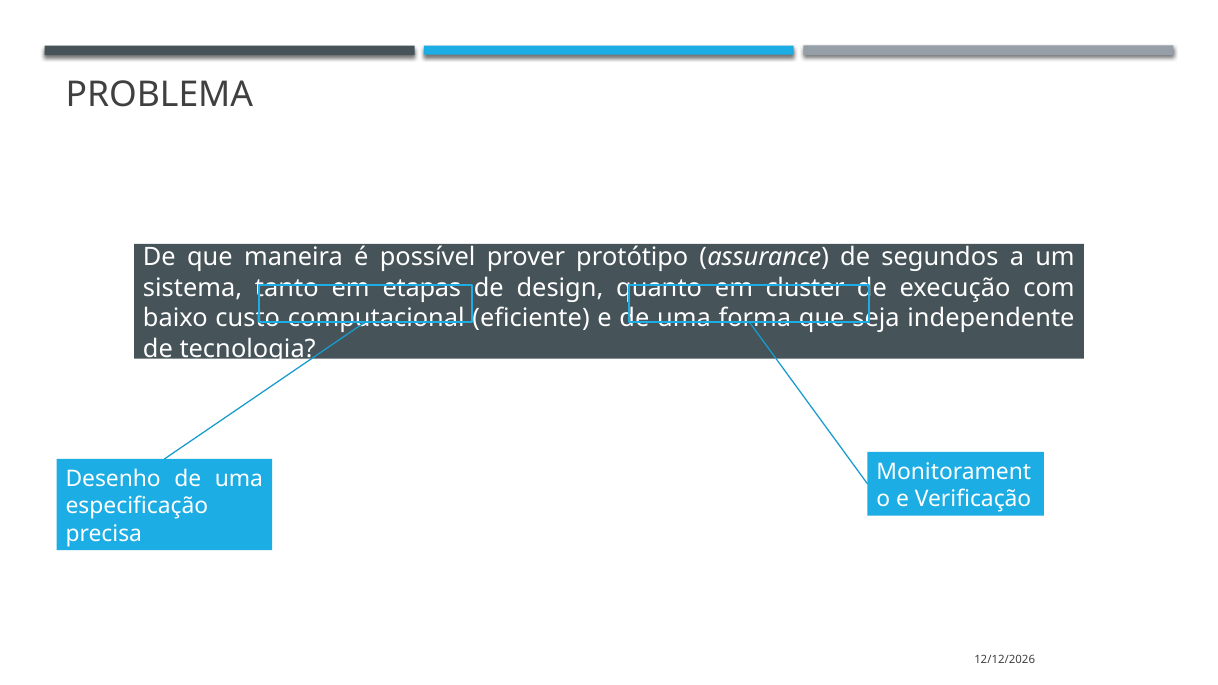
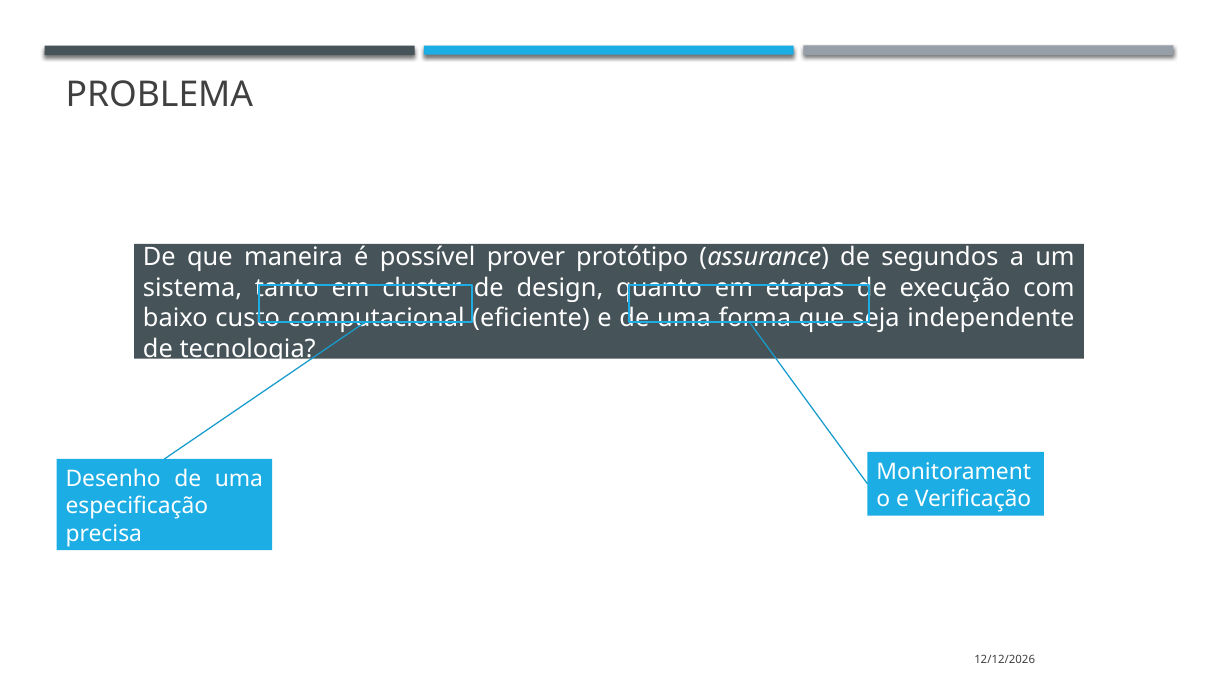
etapas: etapas -> cluster
cluster: cluster -> etapas
